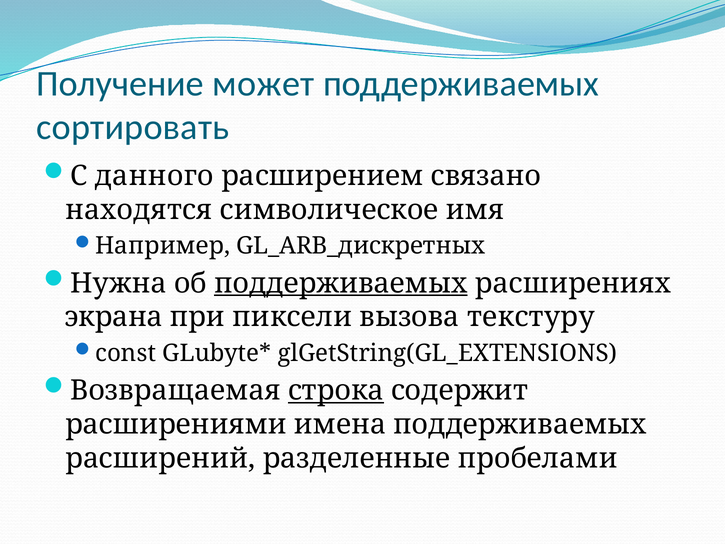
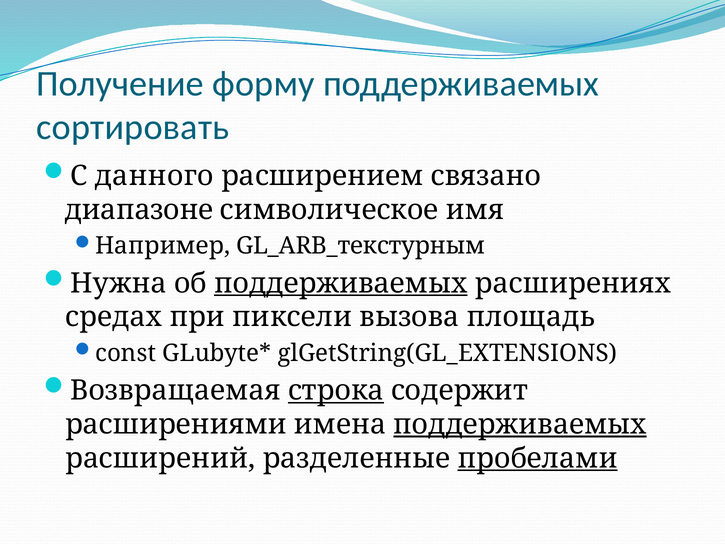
может: может -> форму
находятся: находятся -> диапазоне
GL_ARB_дискретных: GL_ARB_дискретных -> GL_ARB_текстурным
экрана: экрана -> средах
текстуру: текстуру -> площадь
поддерживаемых at (520, 424) underline: none -> present
пробелами underline: none -> present
